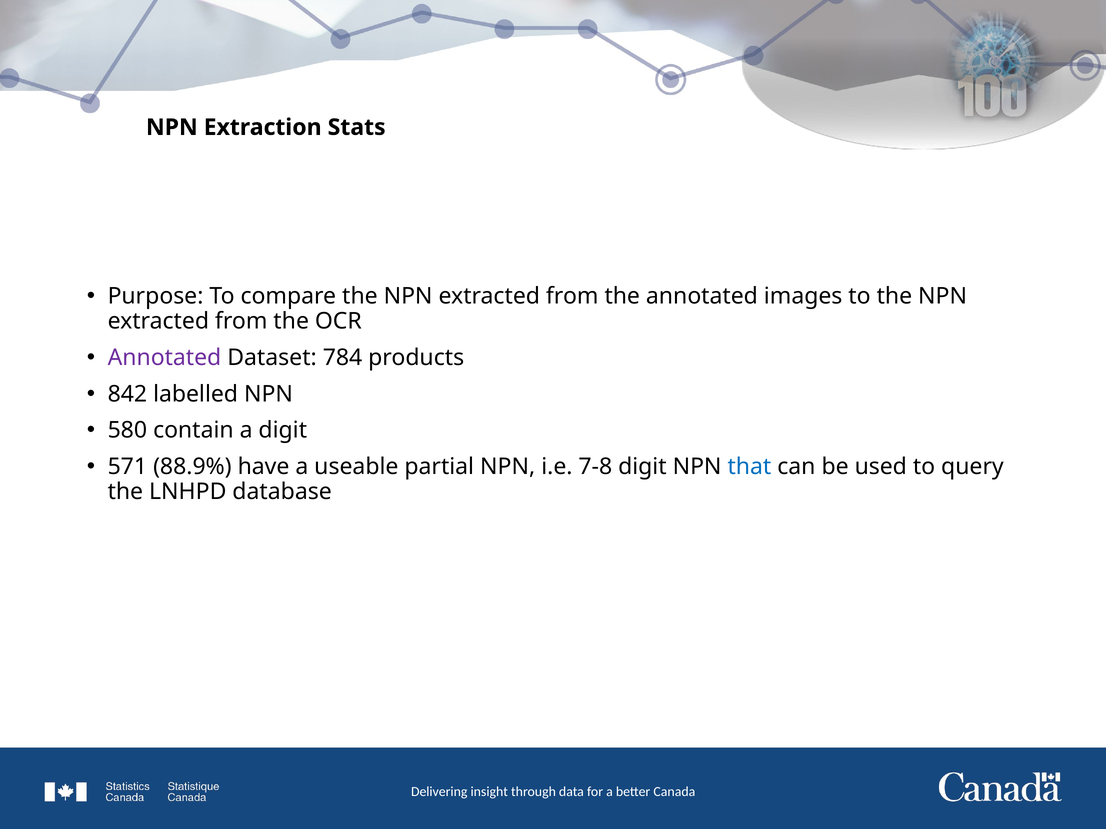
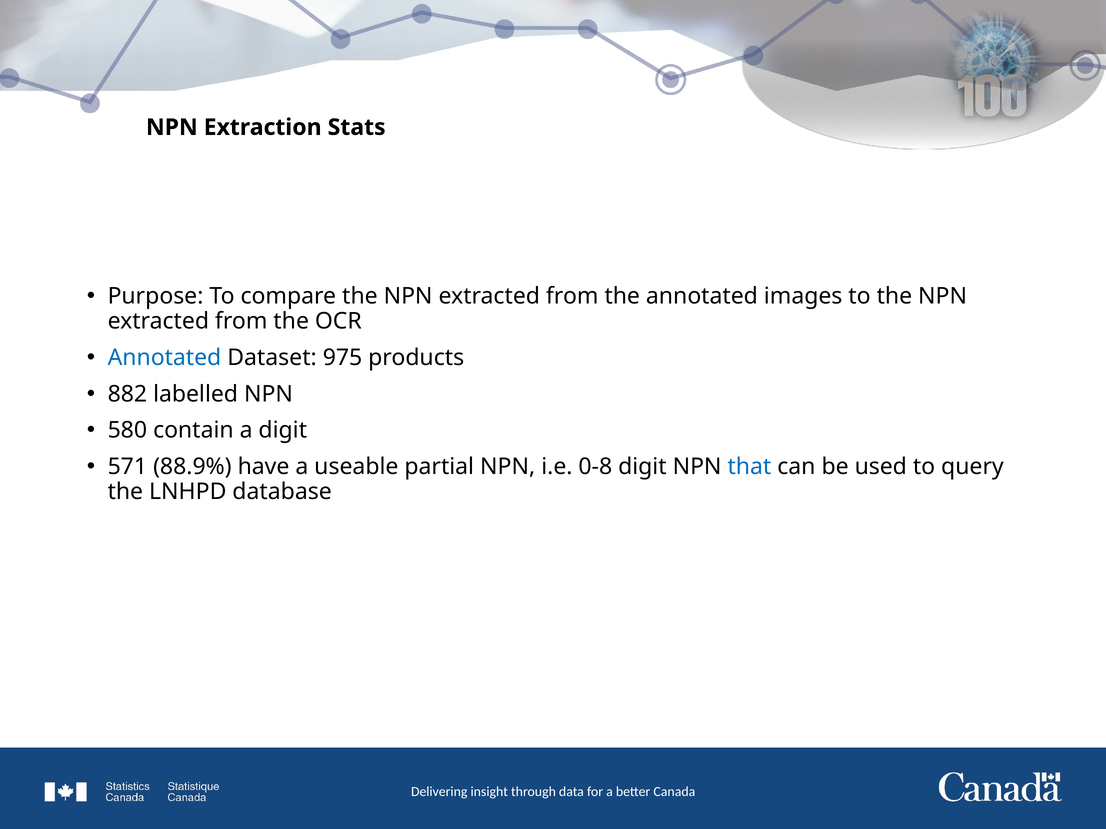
Annotated at (164, 358) colour: purple -> blue
784: 784 -> 975
842: 842 -> 882
7-8: 7-8 -> 0-8
